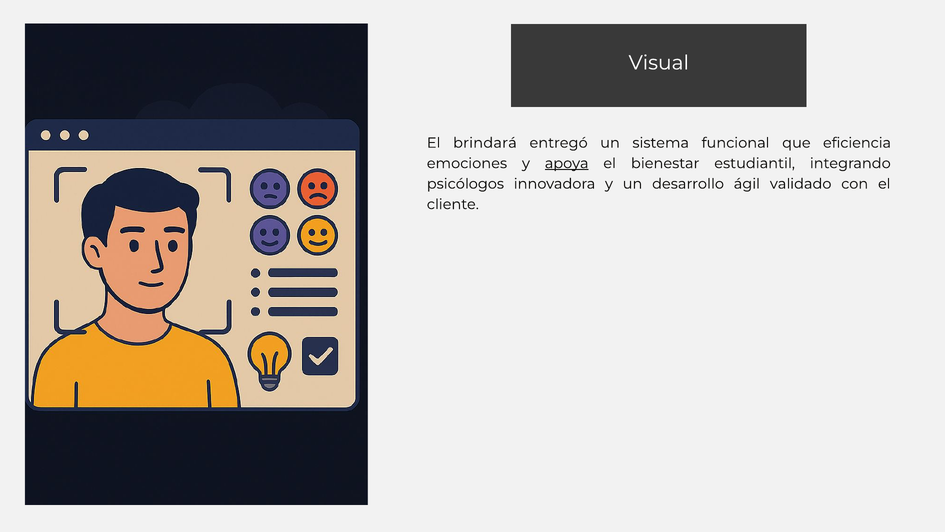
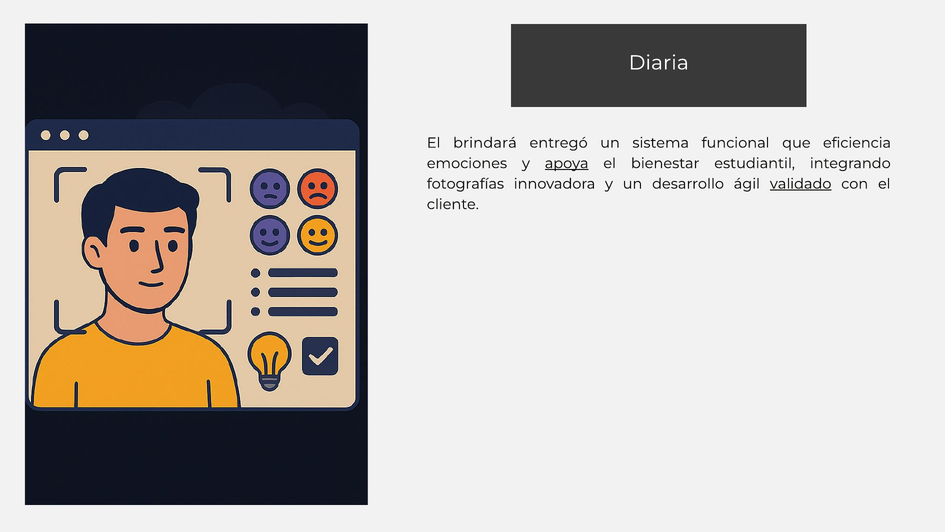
Visual: Visual -> Diaria
psicólogos: psicólogos -> fotografías
validado underline: none -> present
